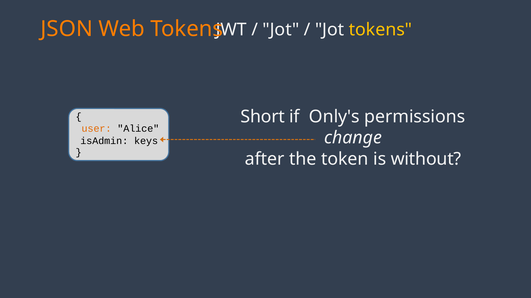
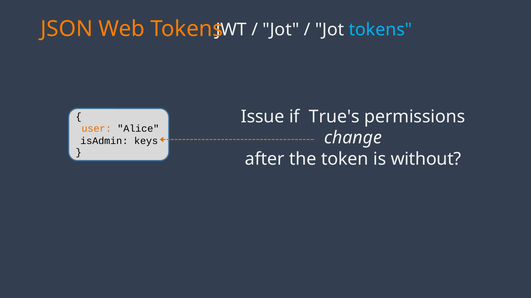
tokens at (380, 30) colour: yellow -> light blue
Short: Short -> Issue
Only's: Only's -> True's
